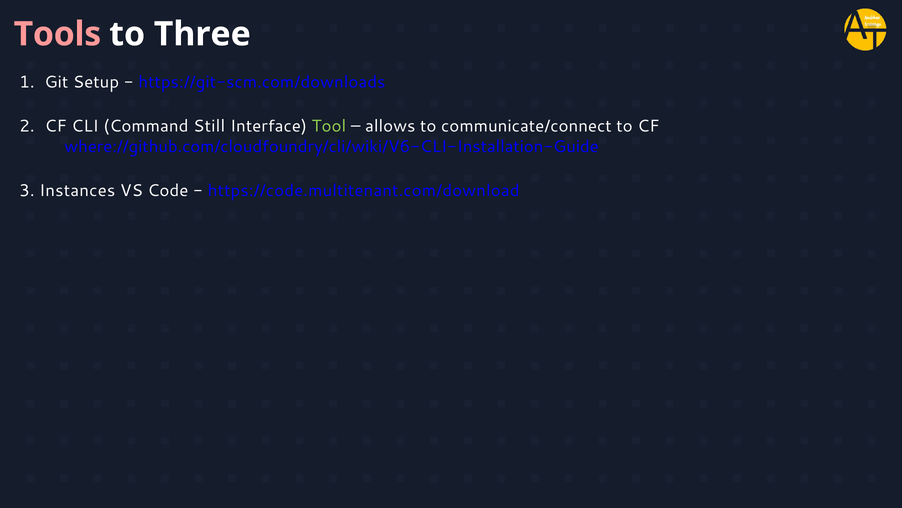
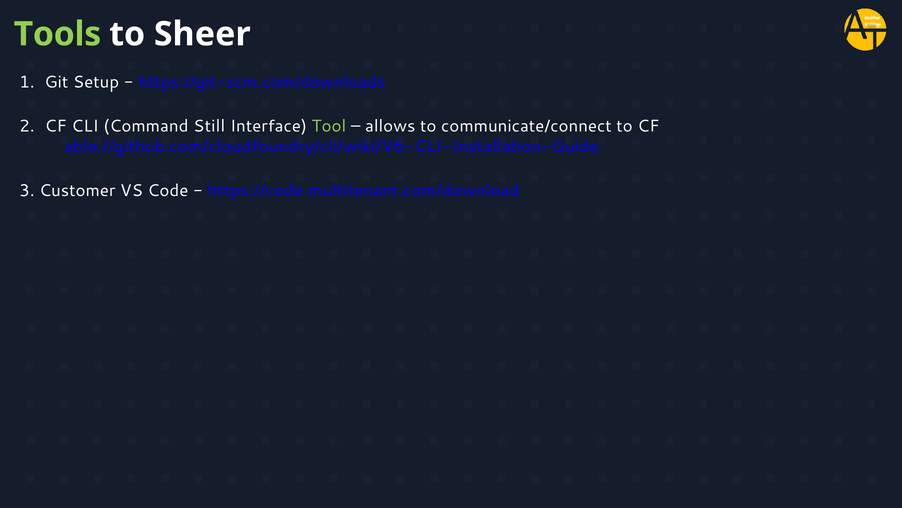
Tools colour: pink -> light green
Three: Three -> Sheer
where://github.com/cloudfoundry/cli/wiki/V6-CLI-Installation-Guide: where://github.com/cloudfoundry/cli/wiki/V6-CLI-Installation-Guide -> able://github.com/cloudfoundry/cli/wiki/V6-CLI-Installation-Guide
Instances: Instances -> Customer
